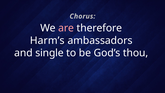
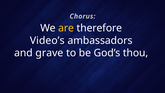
are colour: pink -> yellow
Harm’s: Harm’s -> Video’s
single: single -> grave
